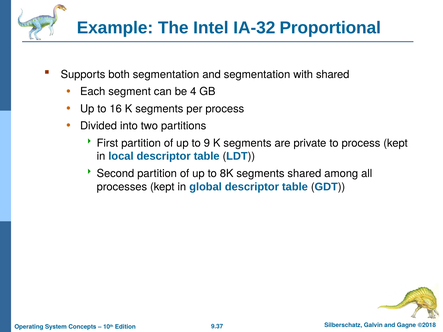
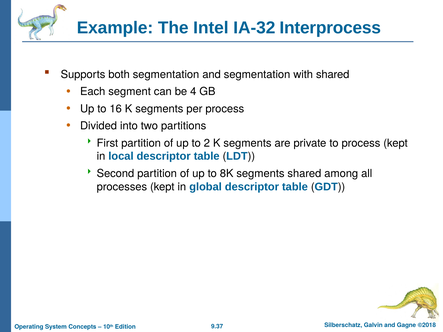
Proportional: Proportional -> Interprocess
9: 9 -> 2
